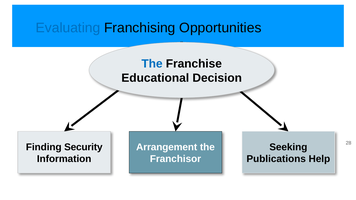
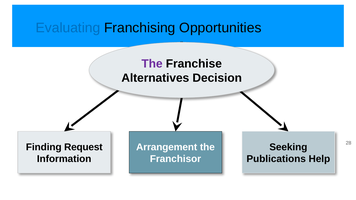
The at (152, 64) colour: blue -> purple
Educational: Educational -> Alternatives
Security: Security -> Request
